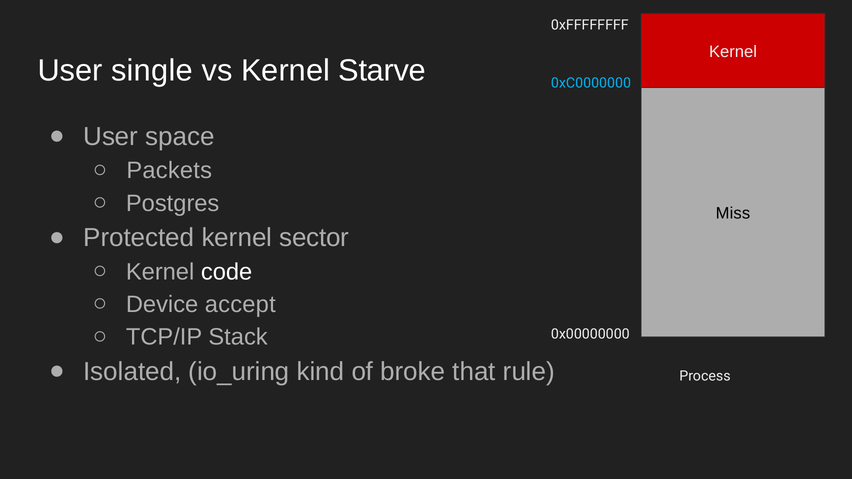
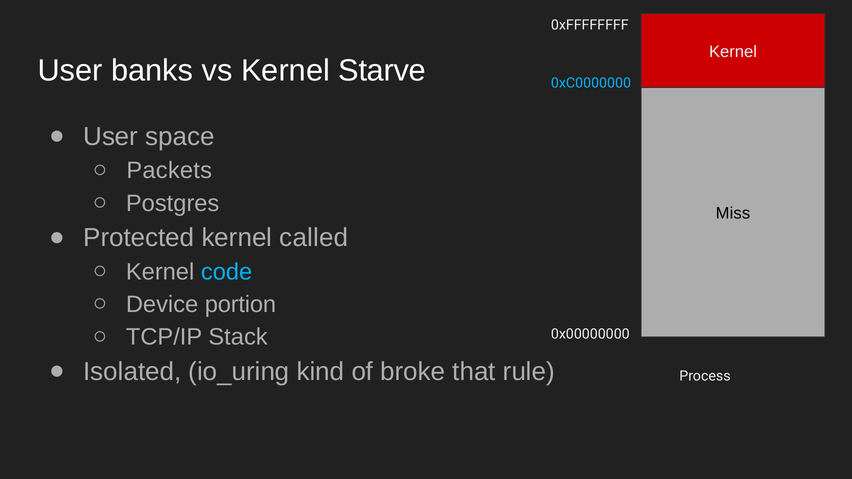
single: single -> banks
sector: sector -> called
code colour: white -> light blue
accept: accept -> portion
